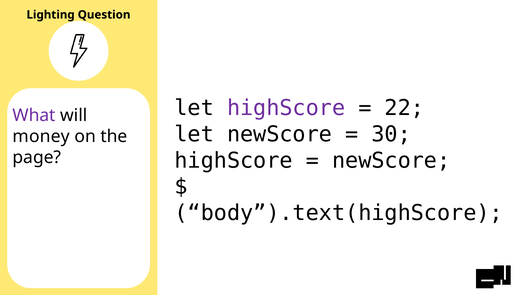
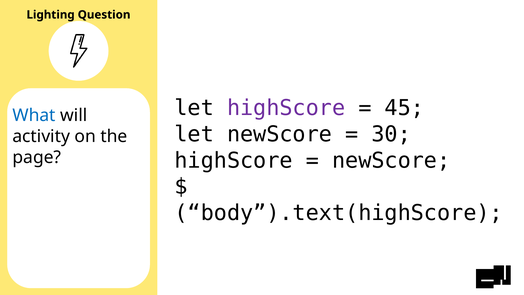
22: 22 -> 45
What colour: purple -> blue
money: money -> activity
